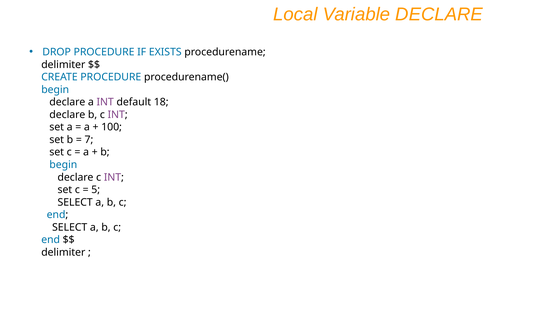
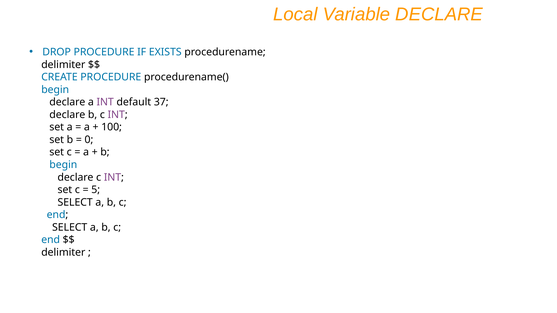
18: 18 -> 37
7: 7 -> 0
